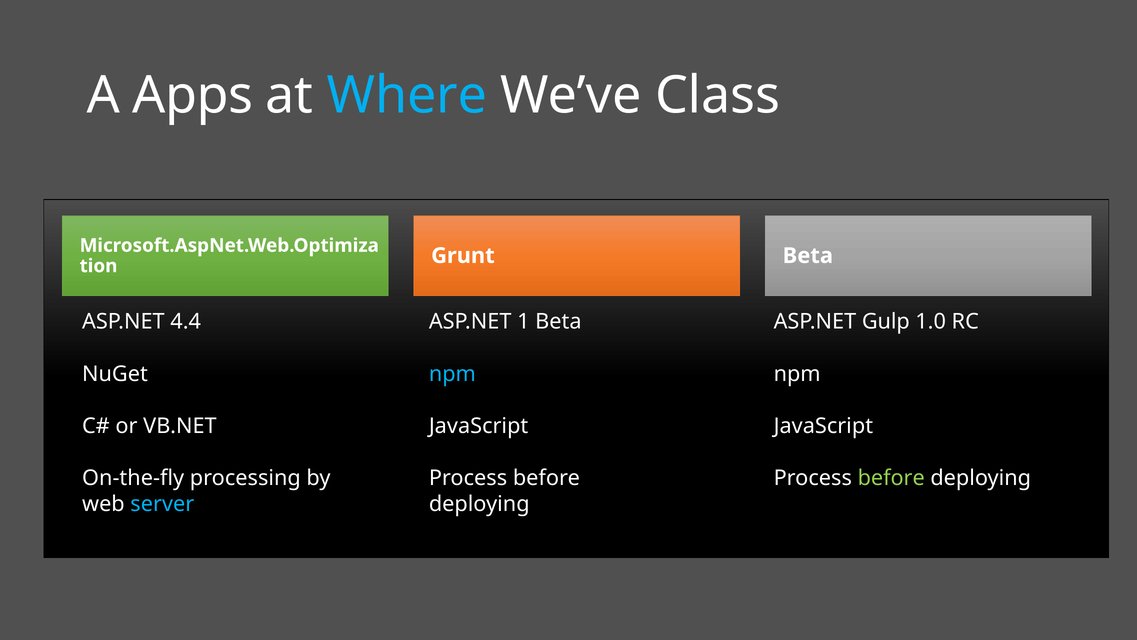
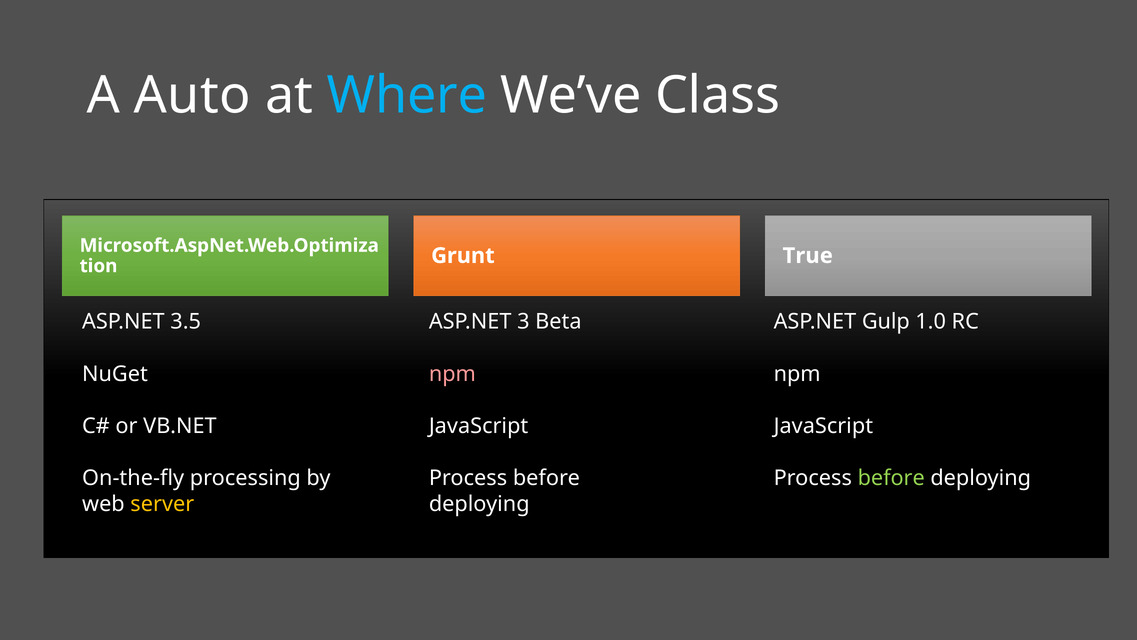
Apps: Apps -> Auto
Beta at (808, 256): Beta -> True
4.4: 4.4 -> 3.5
1: 1 -> 3
npm at (452, 374) colour: light blue -> pink
server colour: light blue -> yellow
